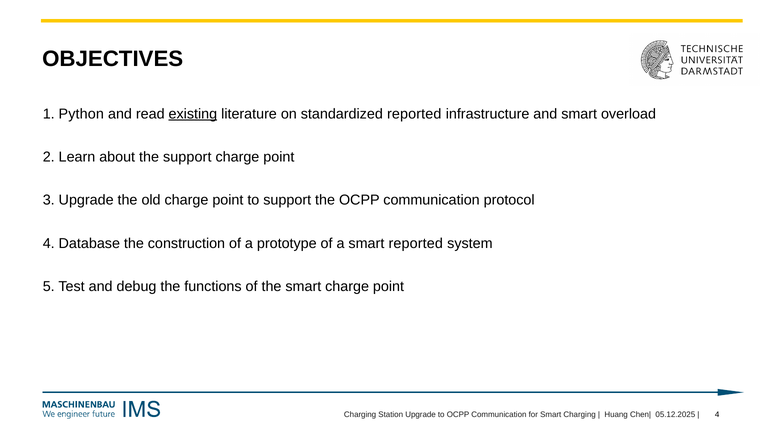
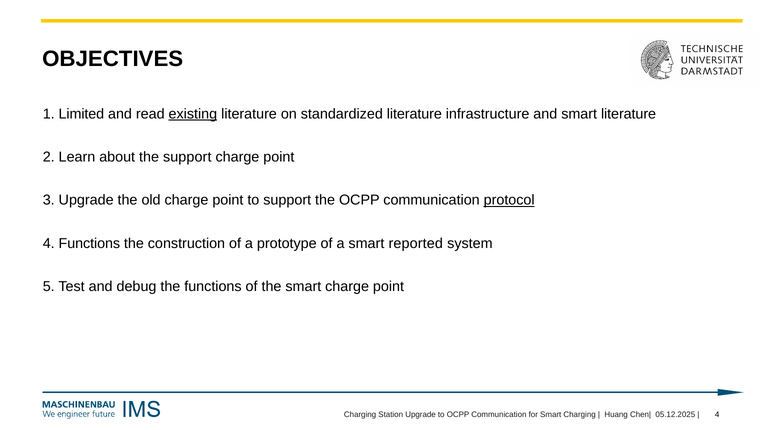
Python: Python -> Limited
standardized reported: reported -> literature
smart overload: overload -> literature
protocol underline: none -> present
4 Database: Database -> Functions
